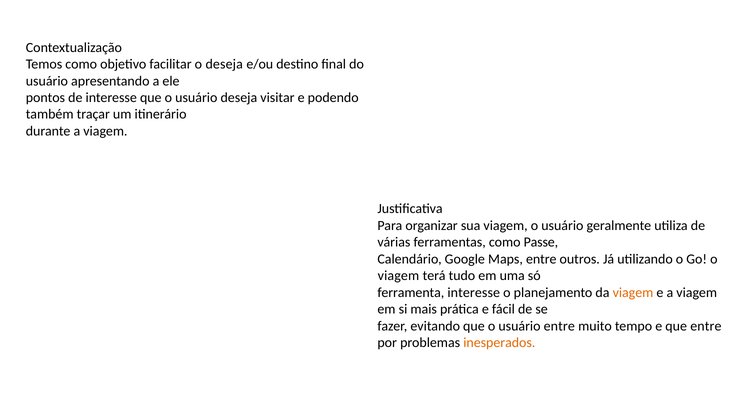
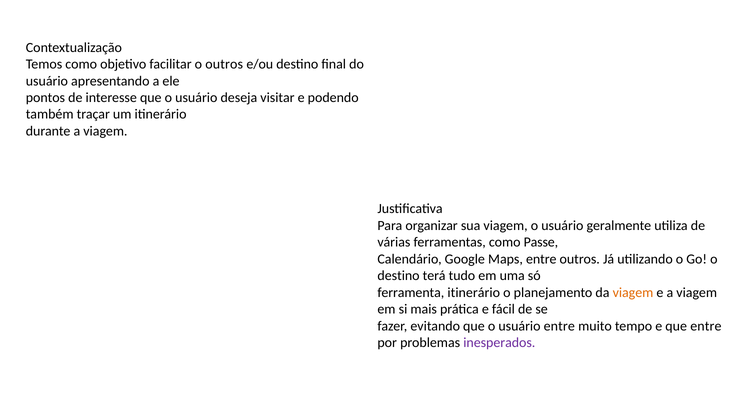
o deseja: deseja -> outros
viagem at (398, 276): viagem -> destino
ferramenta interesse: interesse -> itinerário
inesperados colour: orange -> purple
